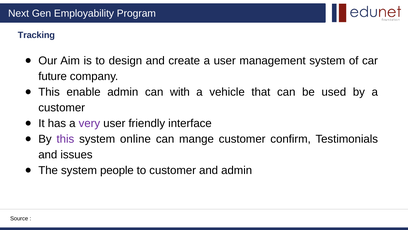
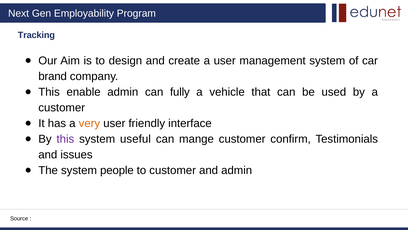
future: future -> brand
with: with -> fully
very colour: purple -> orange
online: online -> useful
